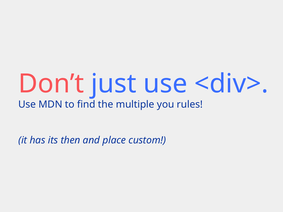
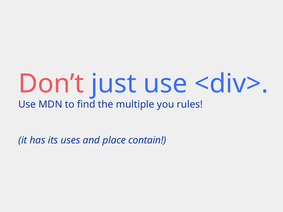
then: then -> uses
custom: custom -> contain
